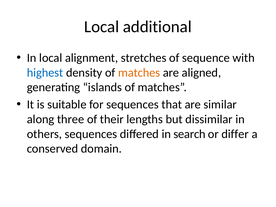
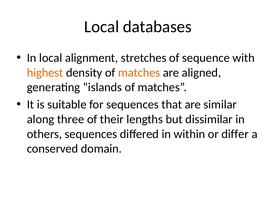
additional: additional -> databases
highest colour: blue -> orange
search: search -> within
